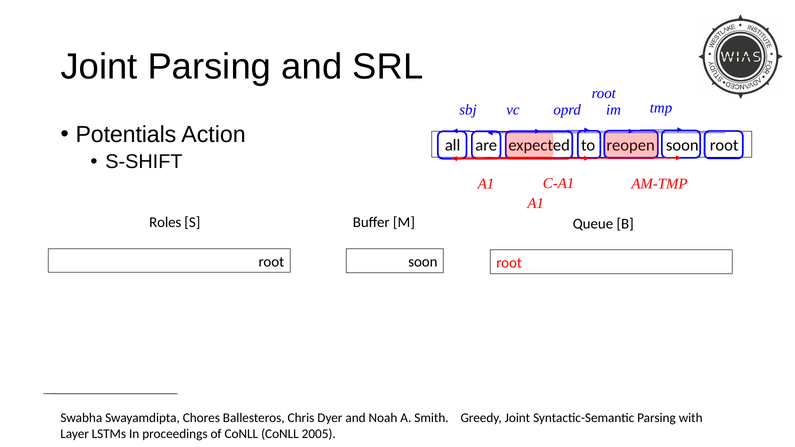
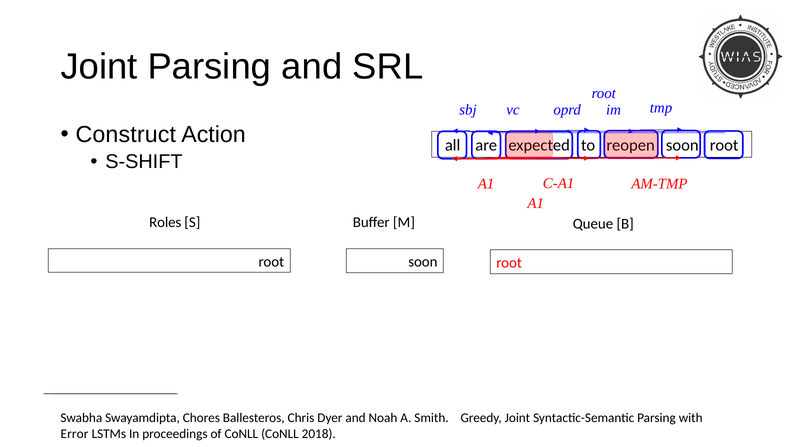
Potentials: Potentials -> Construct
Layer: Layer -> Error
2005: 2005 -> 2018
